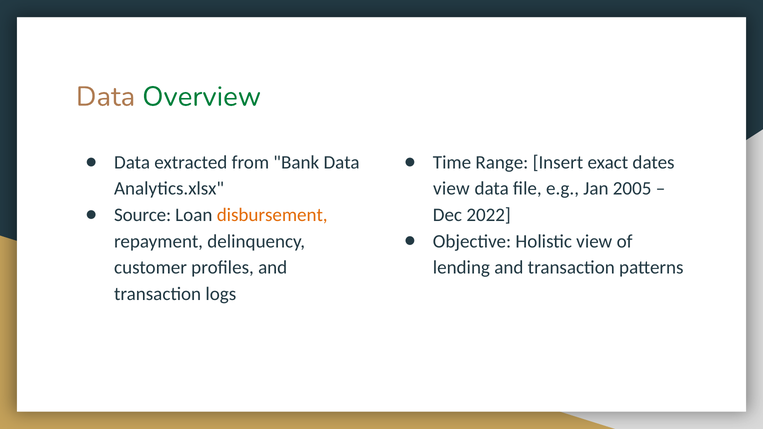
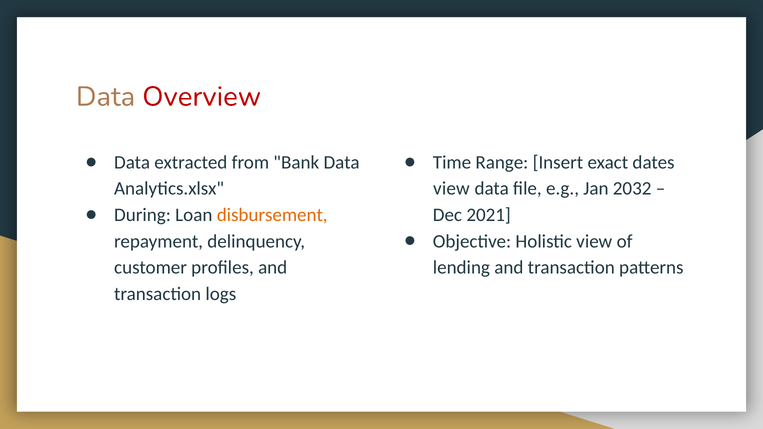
Overview colour: green -> red
2005: 2005 -> 2032
Source: Source -> During
2022: 2022 -> 2021
